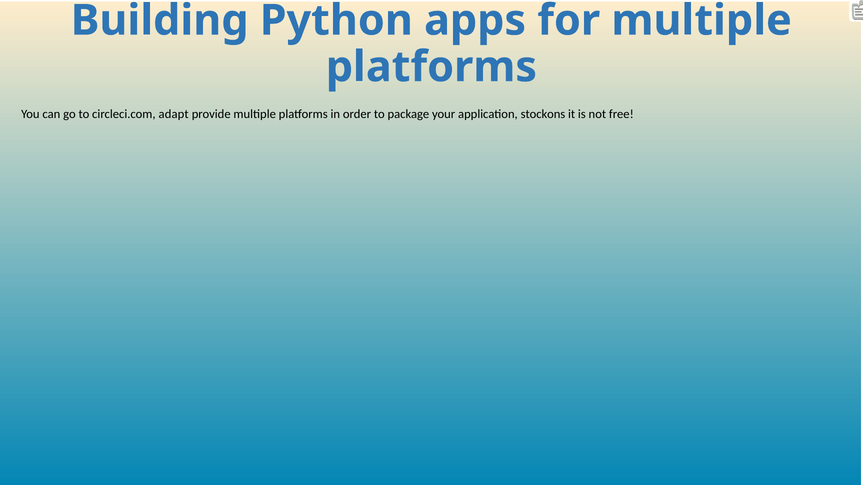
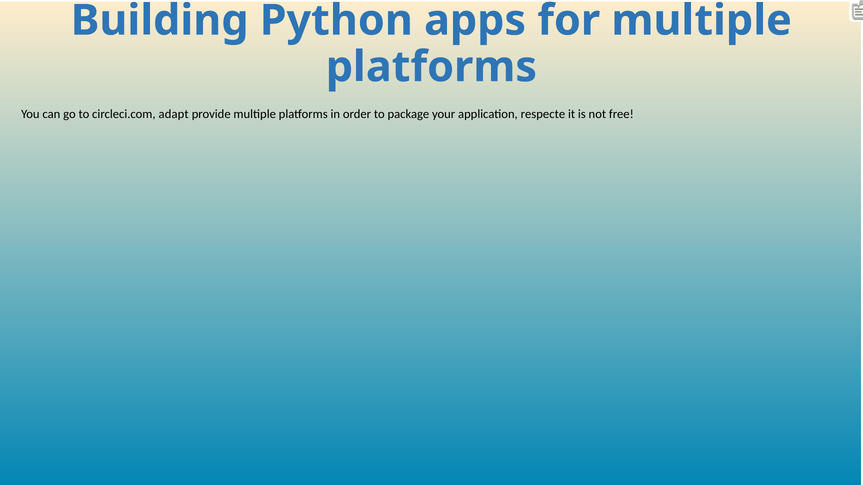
stockons: stockons -> respecte
